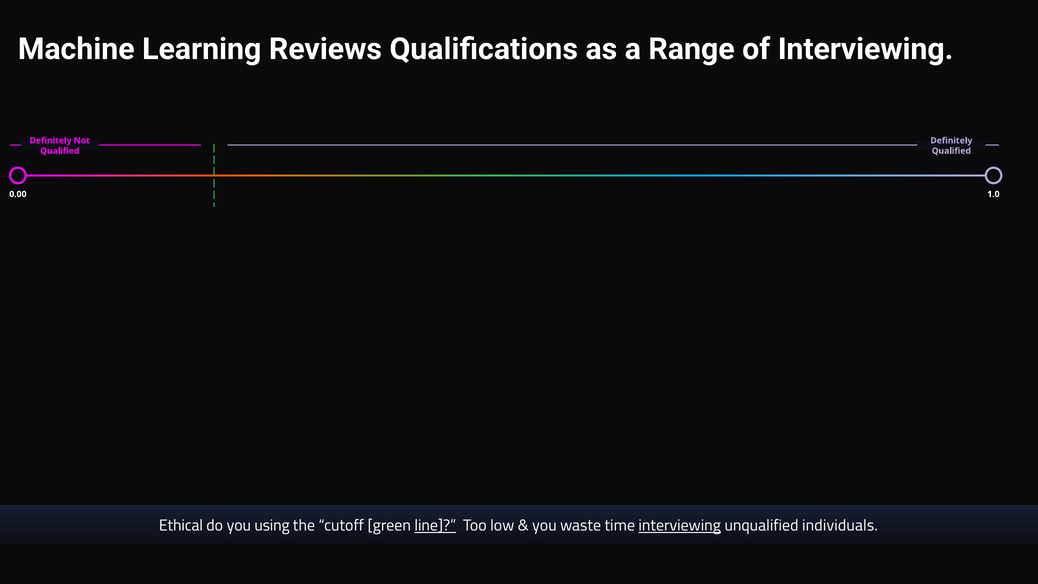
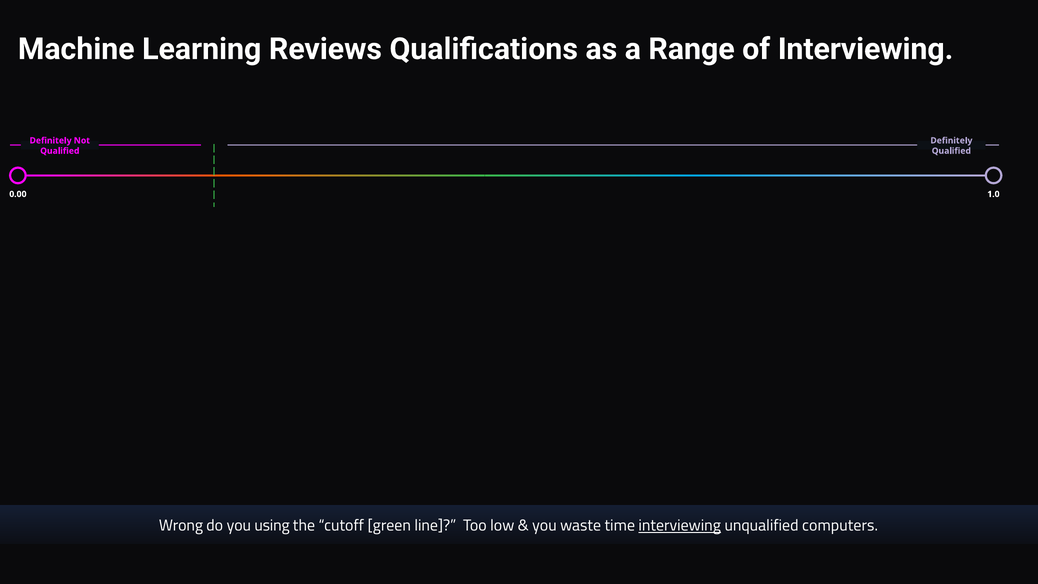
Ethical: Ethical -> Wrong
line underline: present -> none
individuals: individuals -> computers
